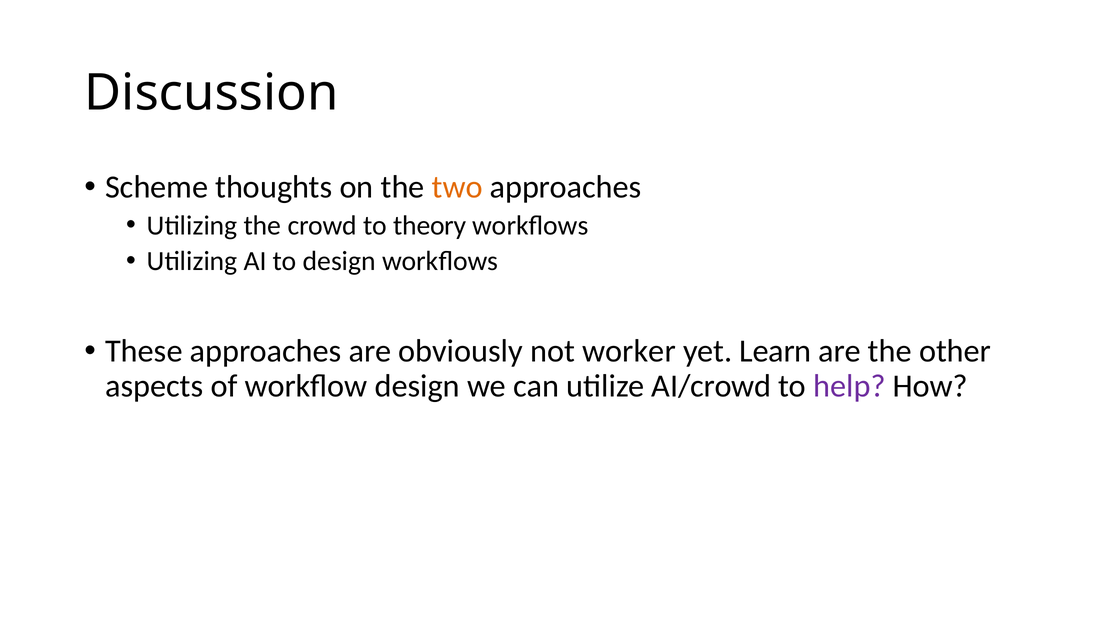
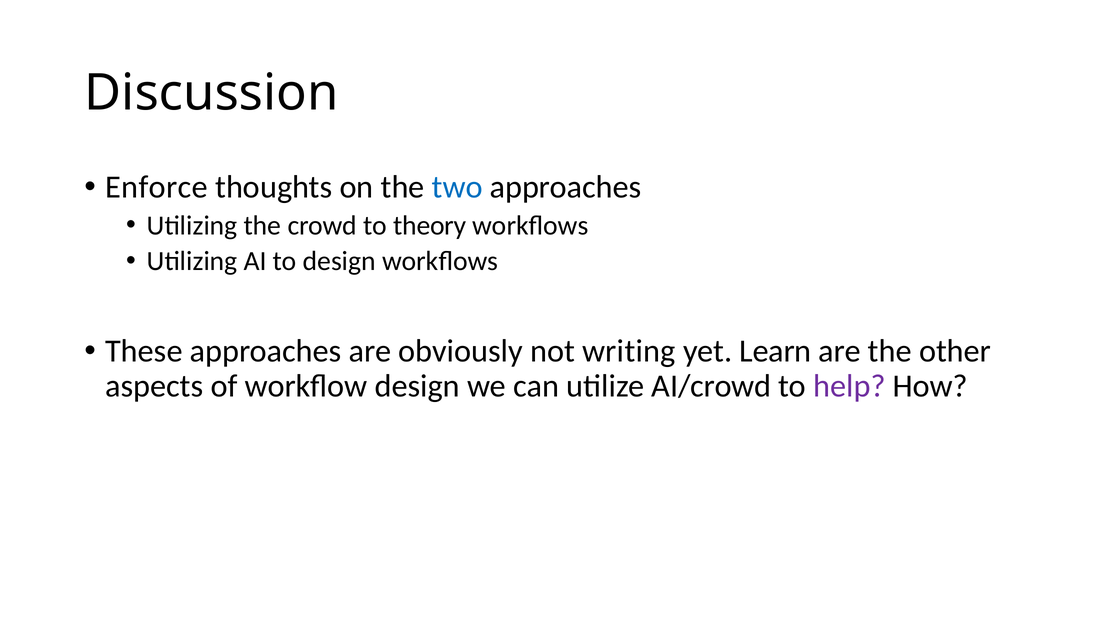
Scheme: Scheme -> Enforce
two colour: orange -> blue
worker: worker -> writing
